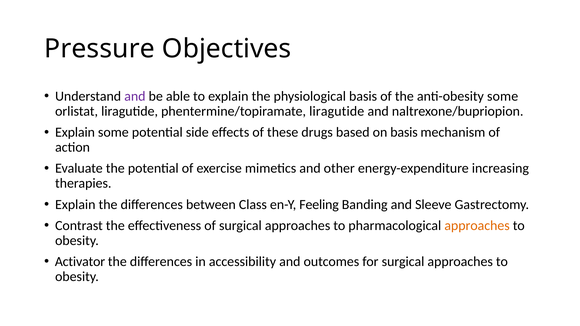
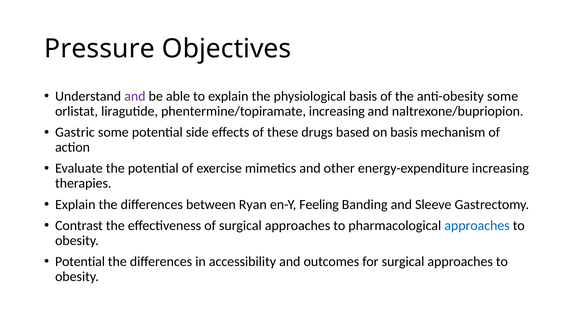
phentermine/topiramate liragutide: liragutide -> increasing
Explain at (75, 132): Explain -> Gastric
Class: Class -> Ryan
approaches at (477, 226) colour: orange -> blue
Activator at (80, 262): Activator -> Potential
